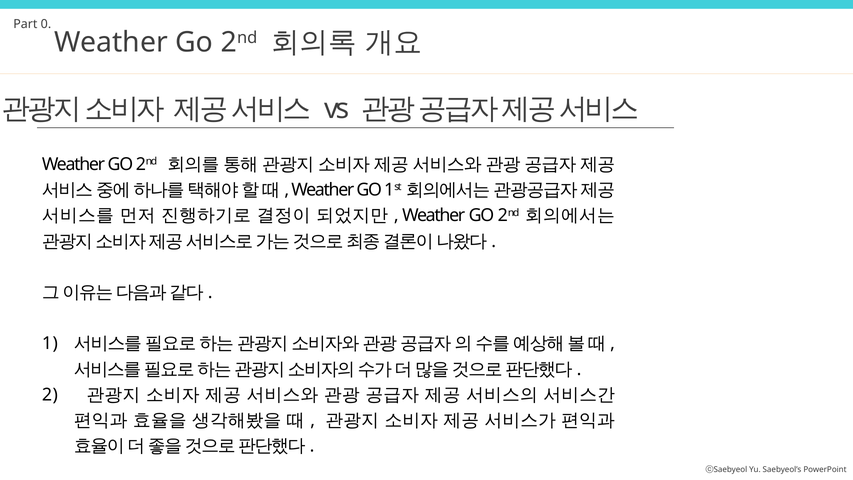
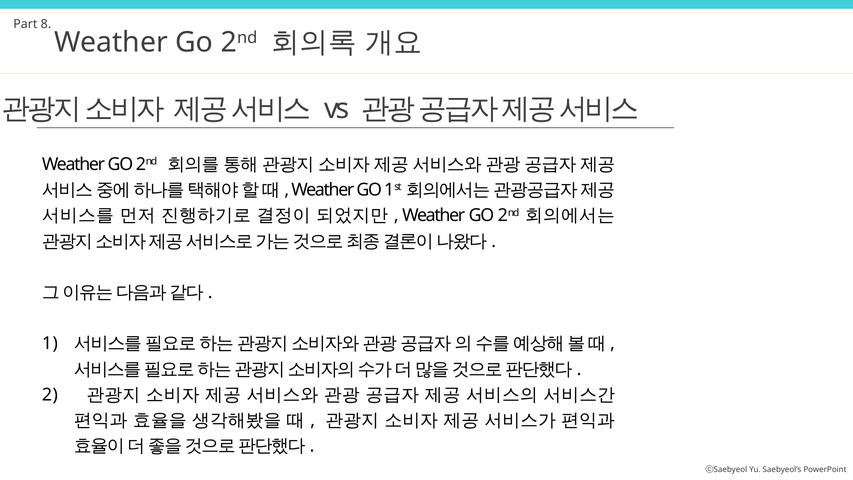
0: 0 -> 8
